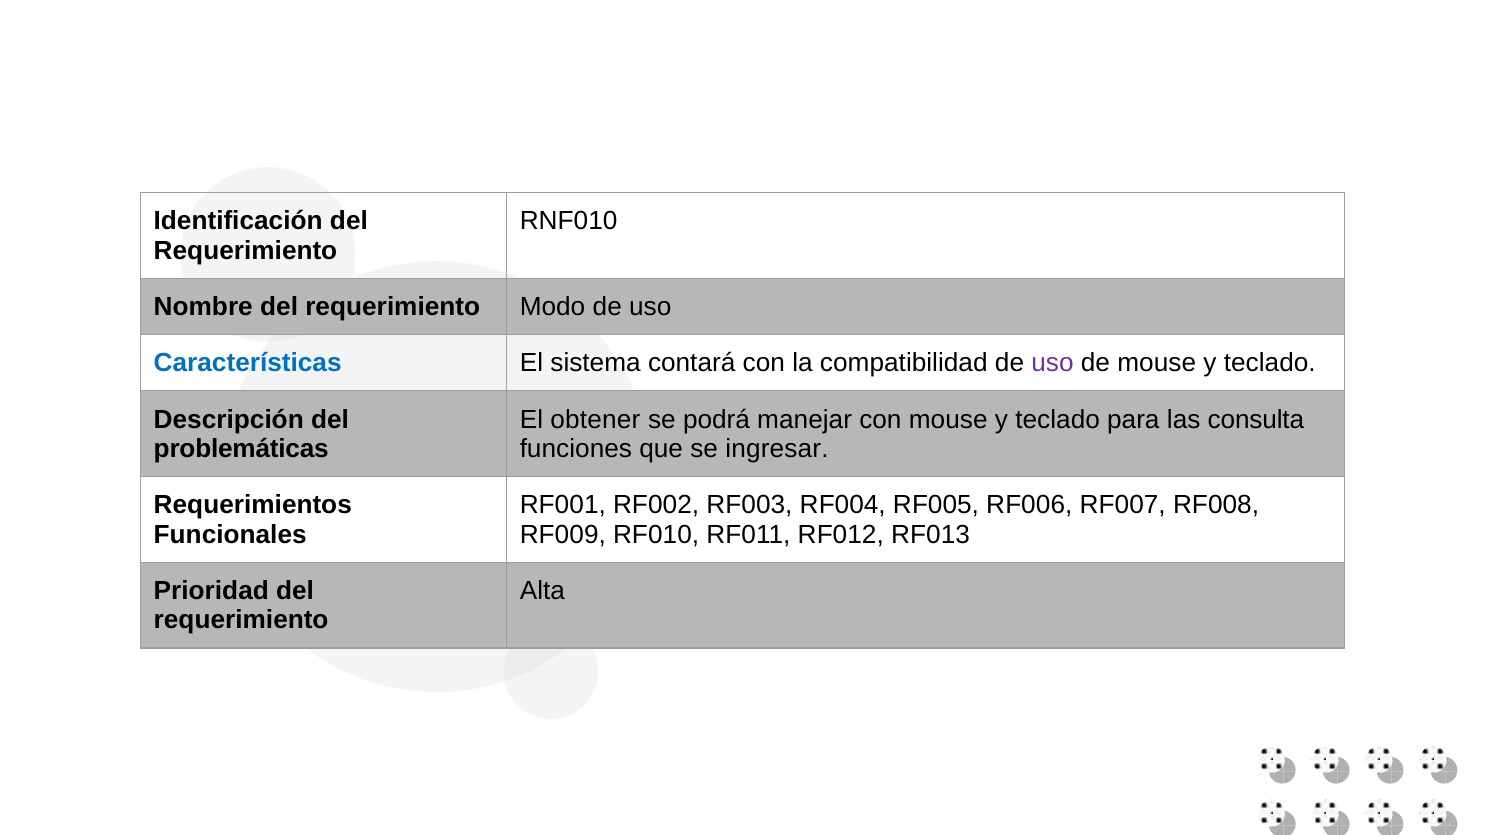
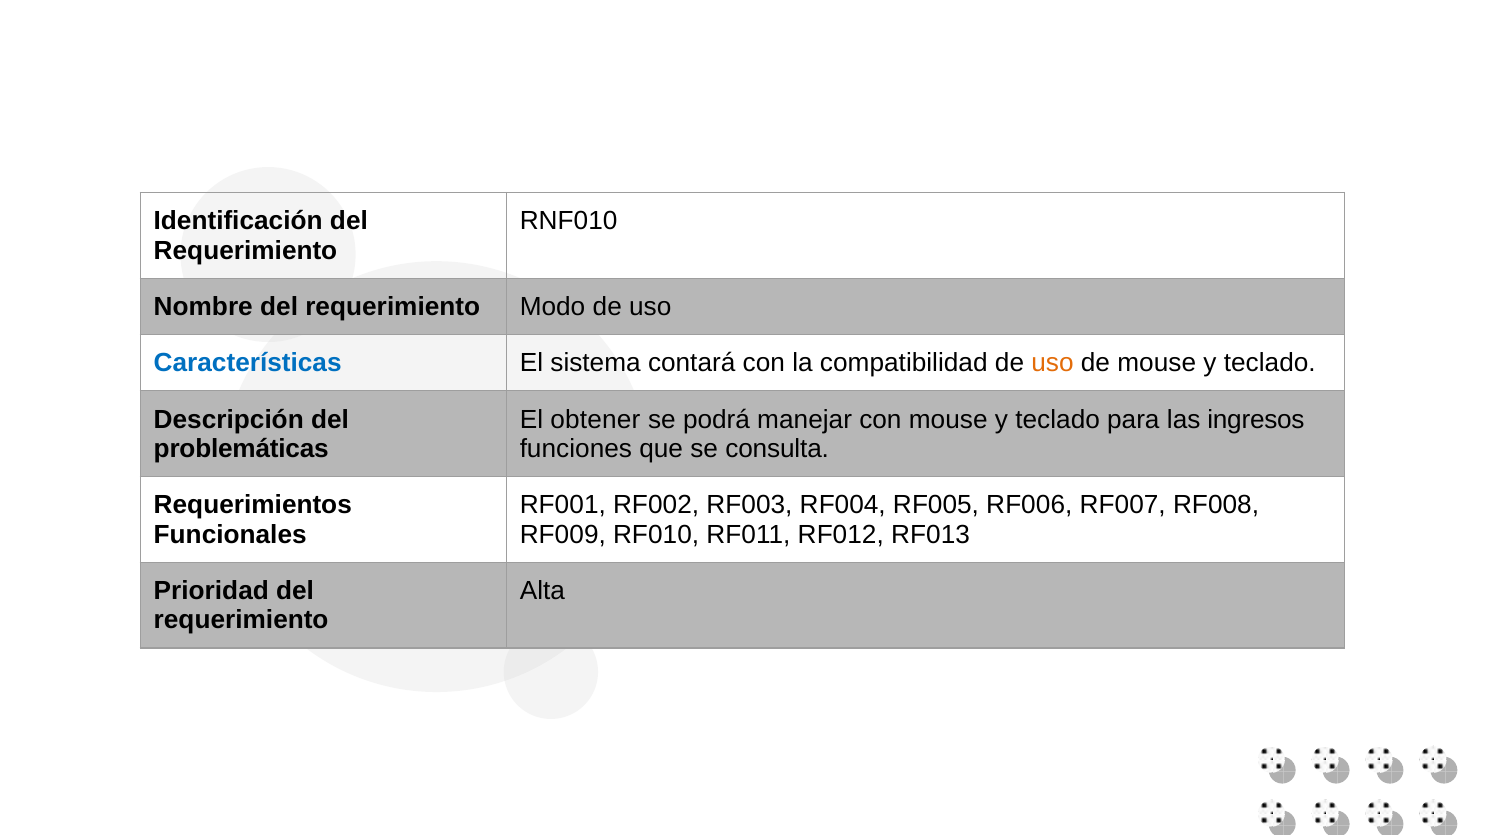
uso at (1052, 363) colour: purple -> orange
consulta: consulta -> ingresos
ingresar: ingresar -> consulta
